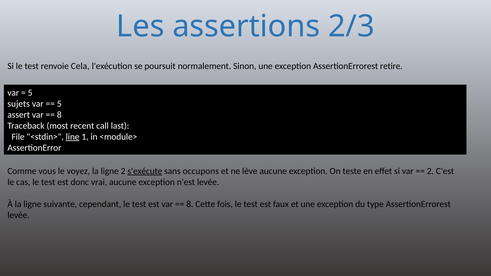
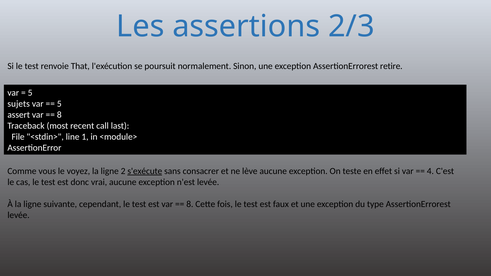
Cela: Cela -> That
line underline: present -> none
occupons: occupons -> consacrer
2 at (430, 171): 2 -> 4
